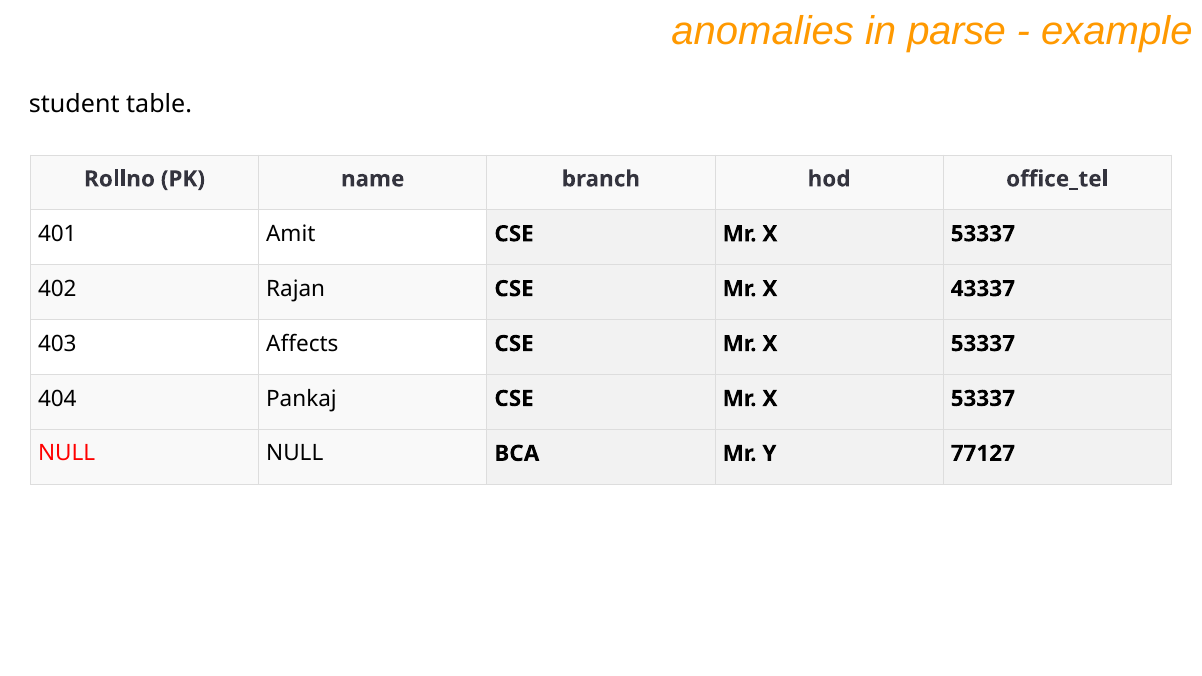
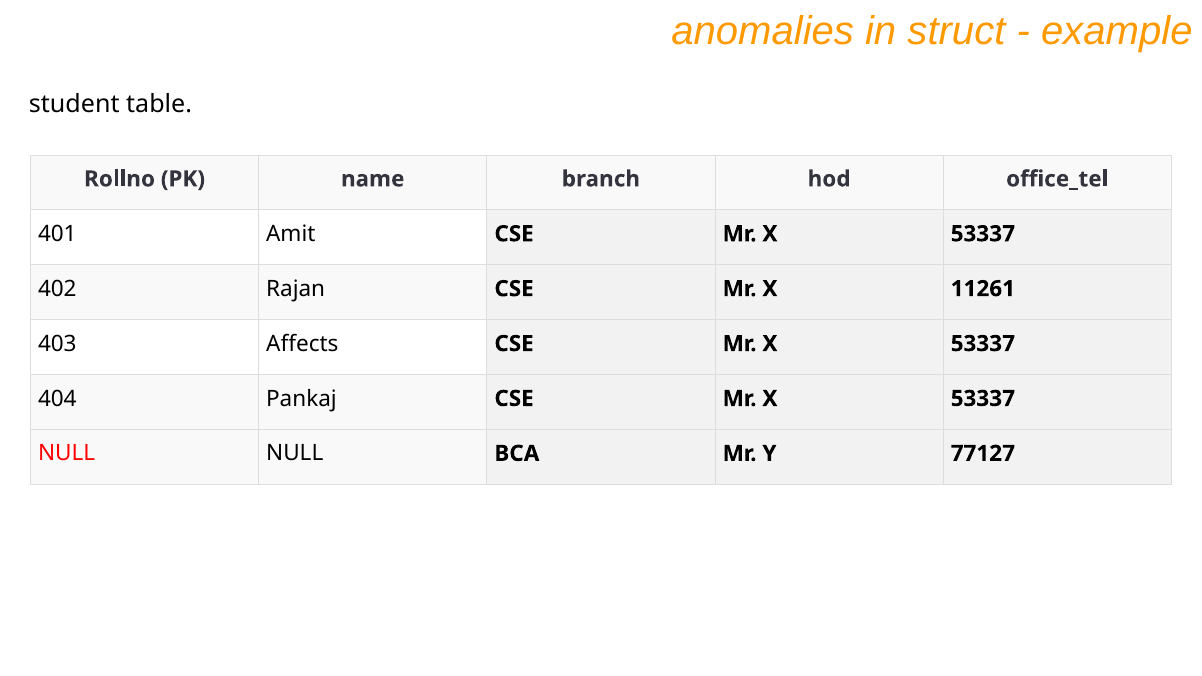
parse: parse -> struct
43337: 43337 -> 11261
